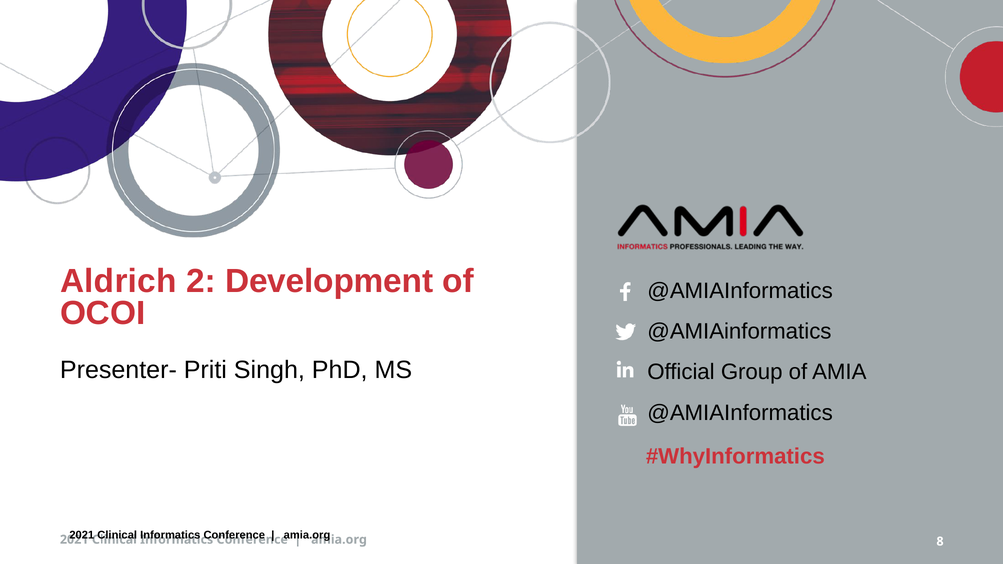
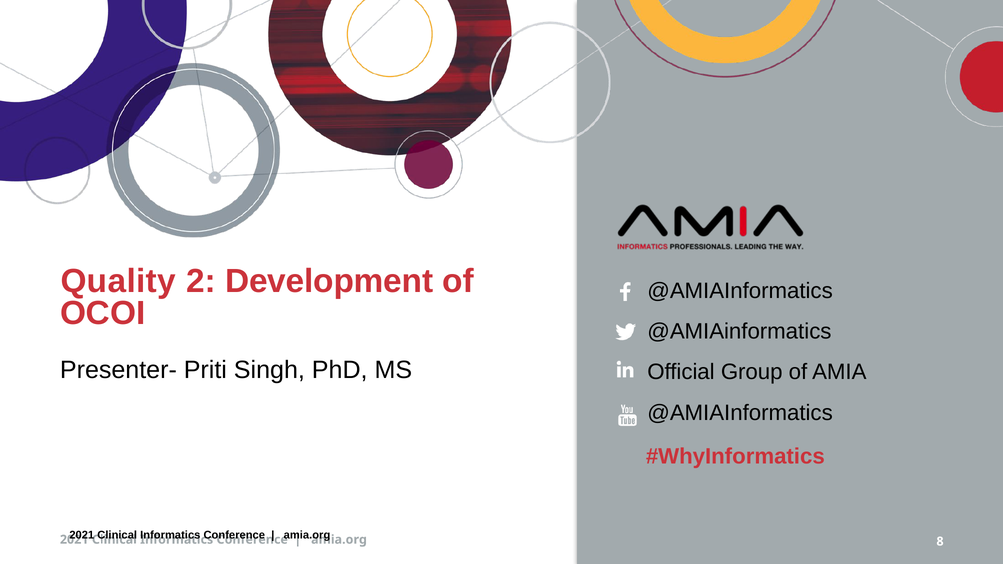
Aldrich: Aldrich -> Quality
